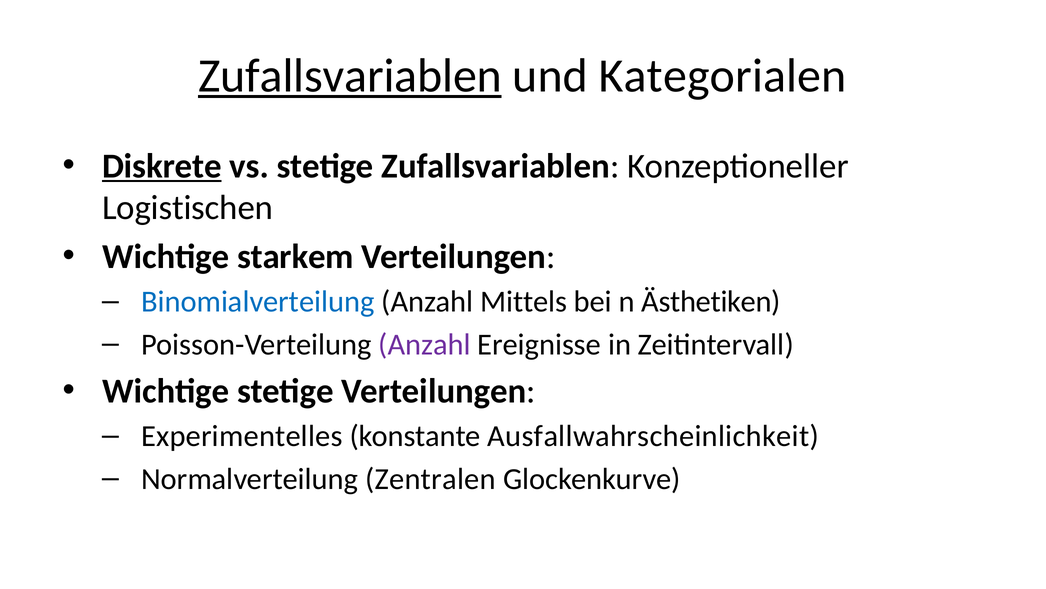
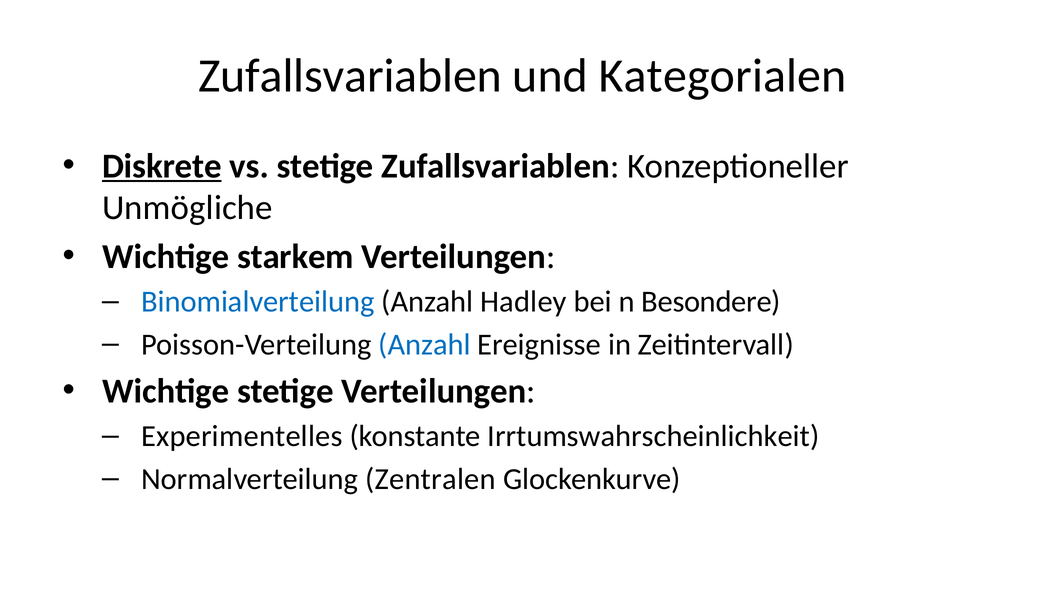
Zufallsvariablen at (350, 76) underline: present -> none
Logistischen: Logistischen -> Unmögliche
Mittels: Mittels -> Hadley
Ästhetiken: Ästhetiken -> Besondere
Anzahl at (425, 344) colour: purple -> blue
Ausfallwahrscheinlichkeit: Ausfallwahrscheinlichkeit -> Irrtumswahrscheinlichkeit
